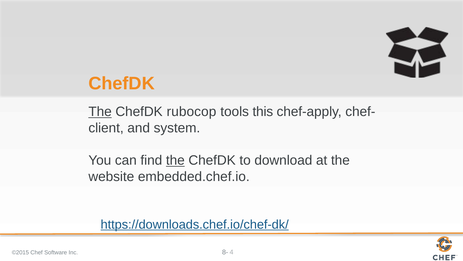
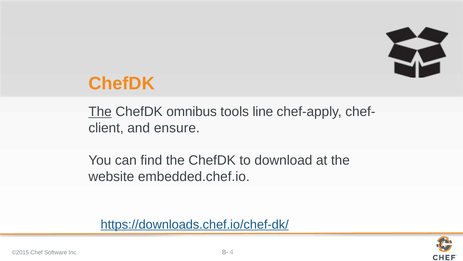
rubocop: rubocop -> omnibus
this: this -> line
system: system -> ensure
the at (175, 160) underline: present -> none
